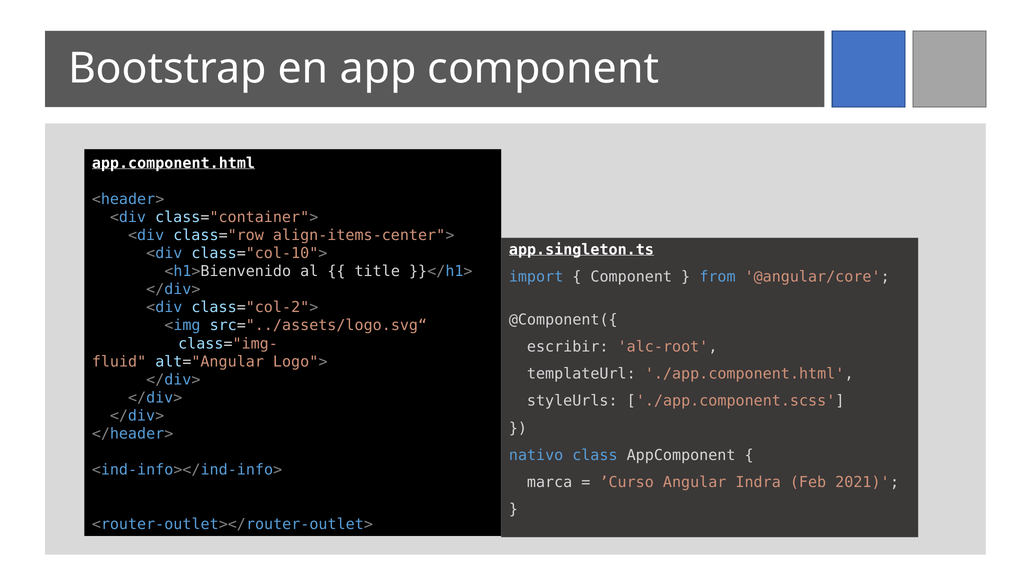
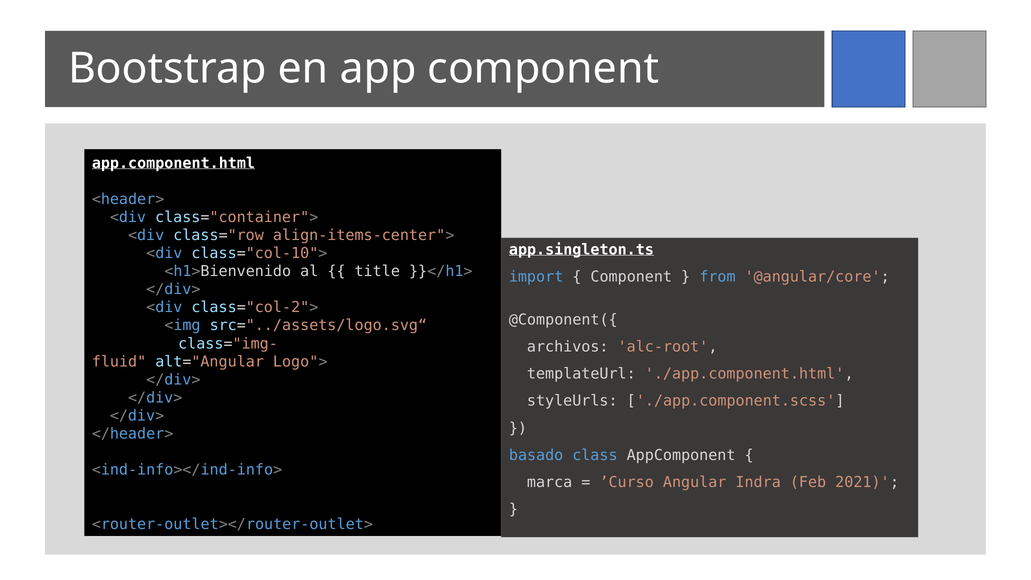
escribir: escribir -> archivos
nativo: nativo -> basado
